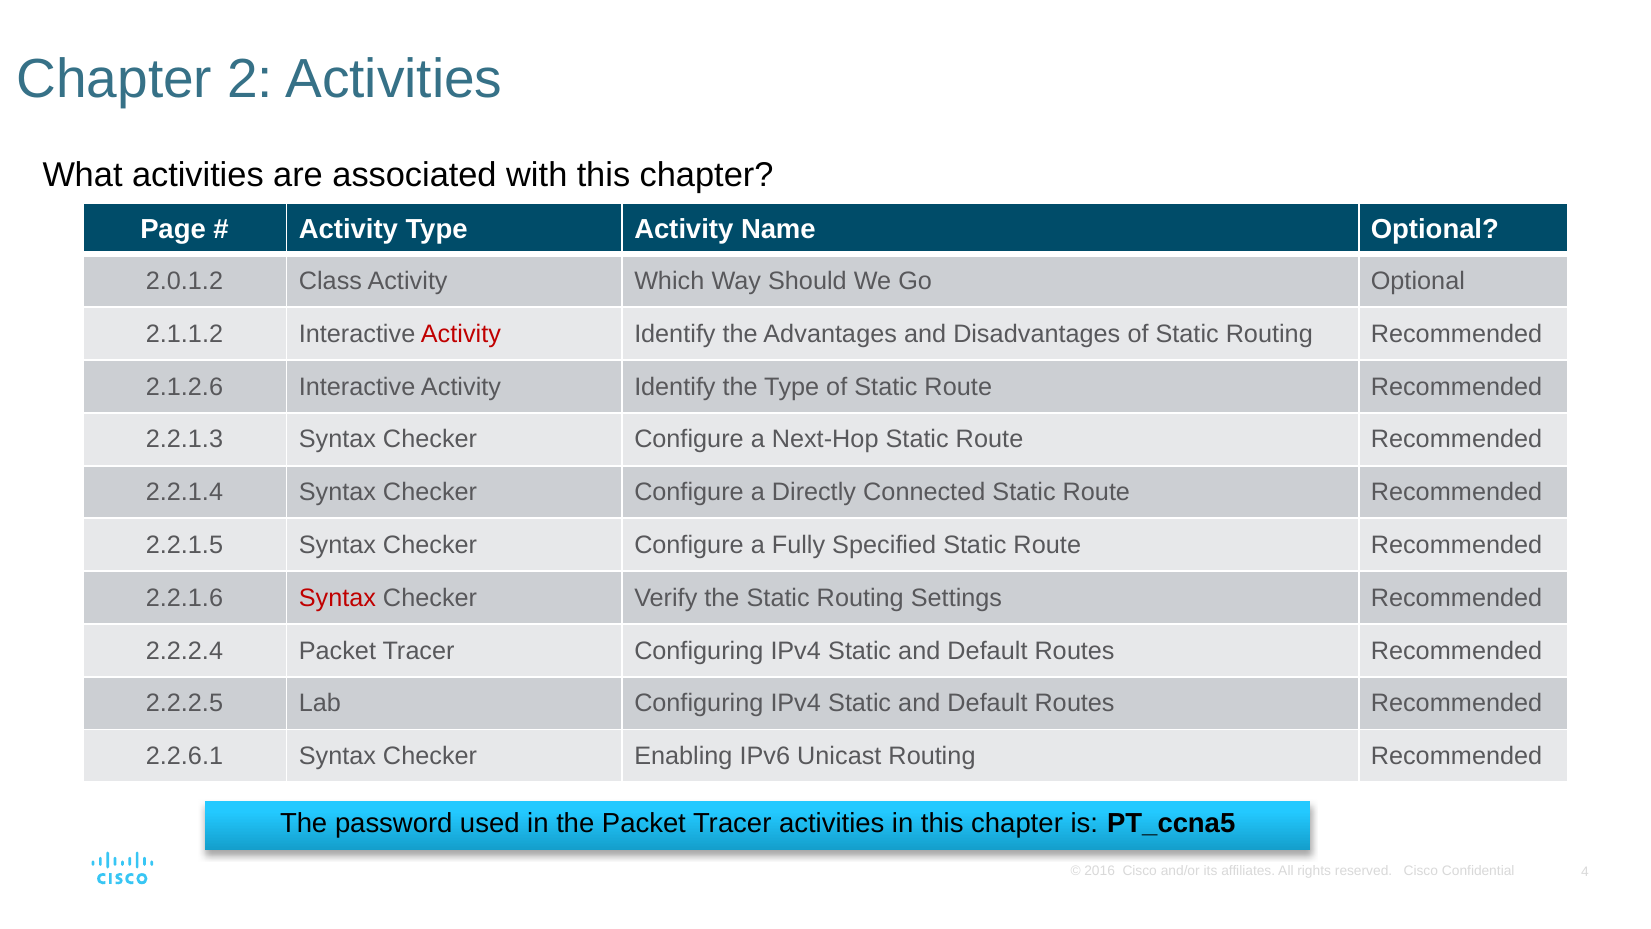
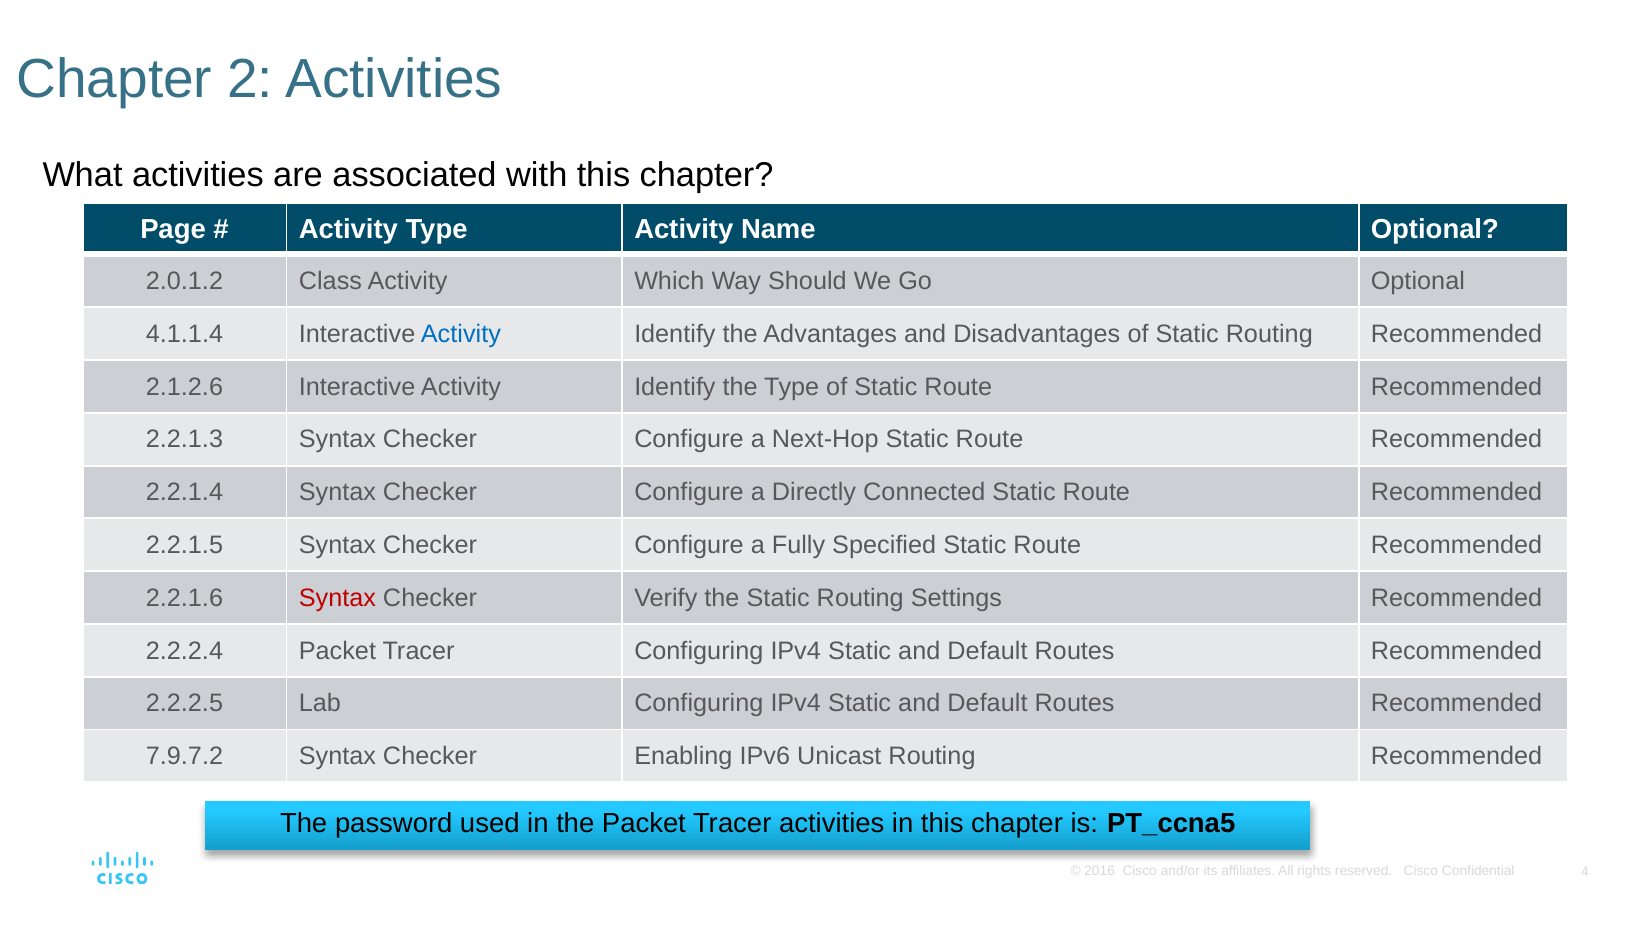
2.1.1.2: 2.1.1.2 -> 4.1.1.4
Activity at (461, 334) colour: red -> blue
2.2.6.1: 2.2.6.1 -> 7.9.7.2
